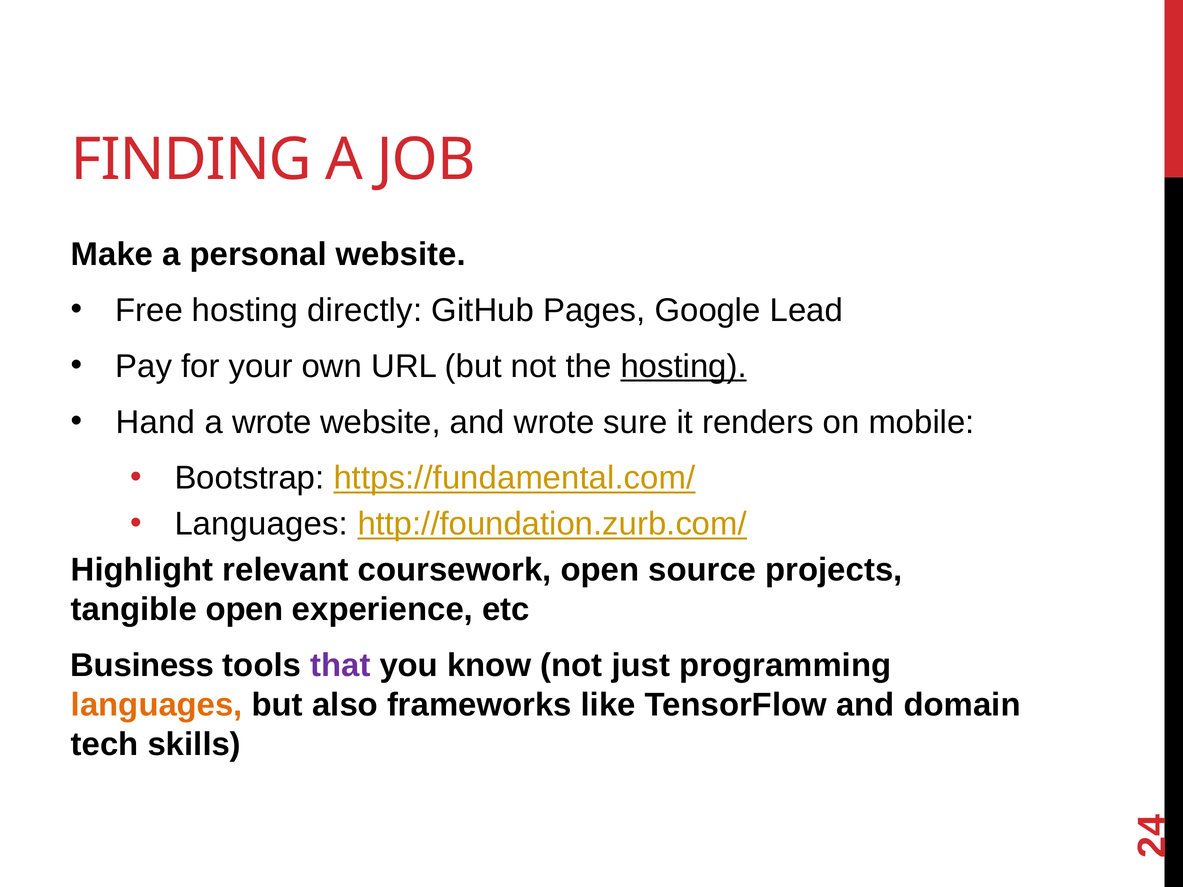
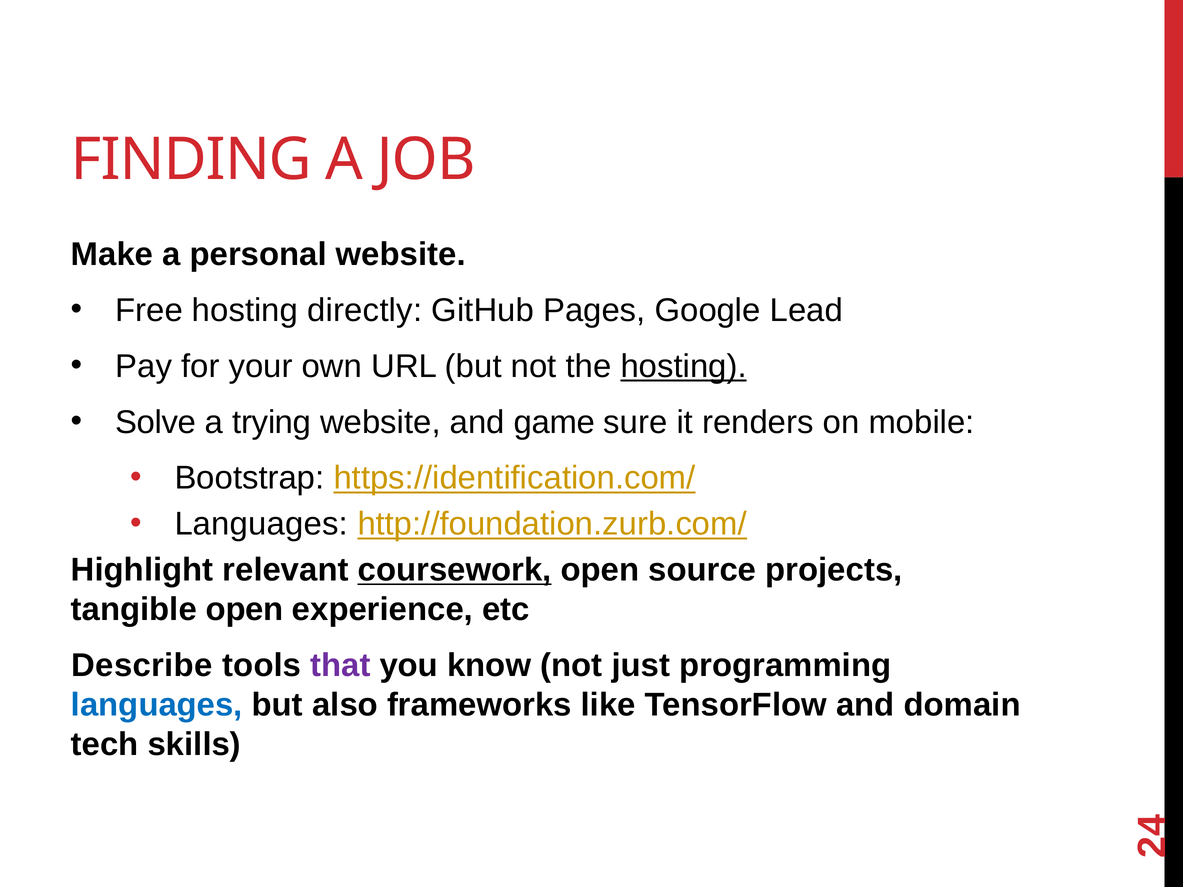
Hand: Hand -> Solve
a wrote: wrote -> trying
and wrote: wrote -> game
https://fundamental.com/: https://fundamental.com/ -> https://identification.com/
coursework underline: none -> present
Business: Business -> Describe
languages at (157, 705) colour: orange -> blue
